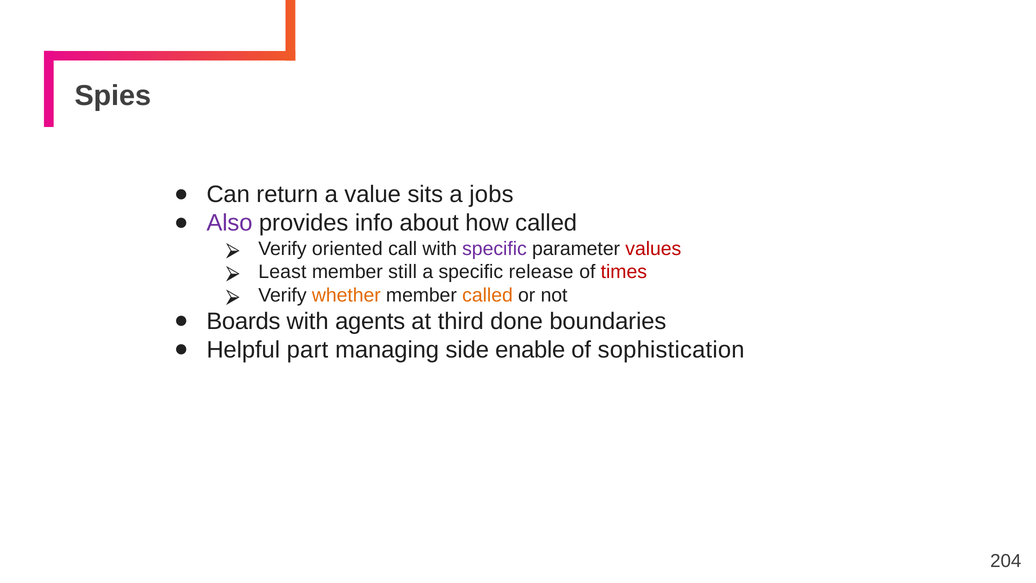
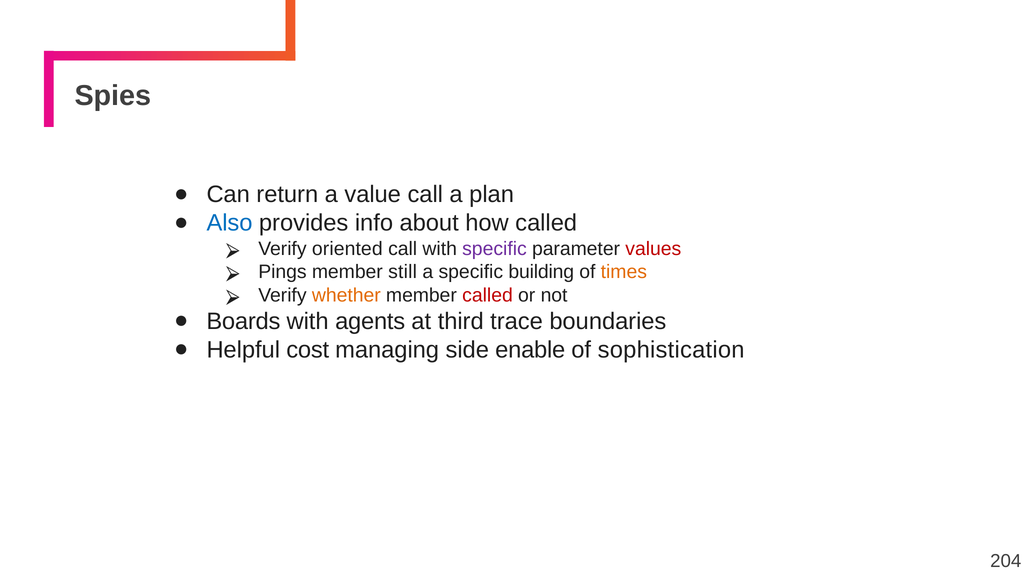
value sits: sits -> call
jobs: jobs -> plan
Also colour: purple -> blue
Least: Least -> Pings
release: release -> building
times colour: red -> orange
called at (488, 295) colour: orange -> red
done: done -> trace
part: part -> cost
